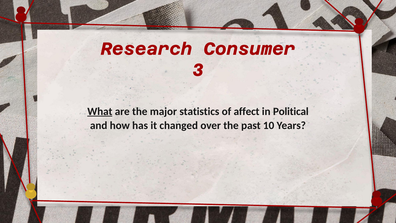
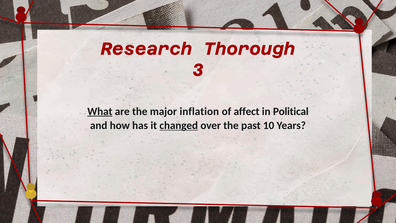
Consumer: Consumer -> Thorough
statistics: statistics -> inflation
changed underline: none -> present
